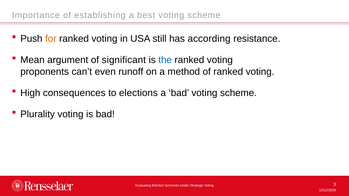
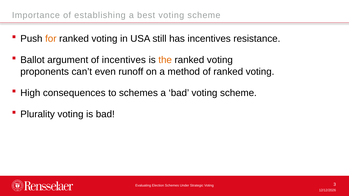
has according: according -> incentives
Mean: Mean -> Ballot
of significant: significant -> incentives
the colour: blue -> orange
to elections: elections -> schemes
